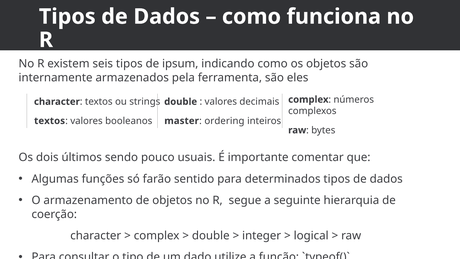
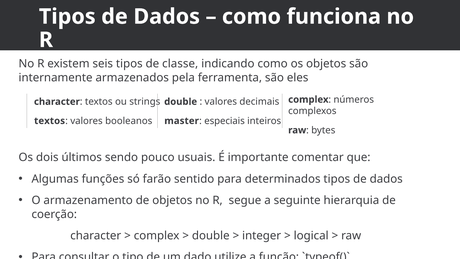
ipsum: ipsum -> classe
ordering: ordering -> especiais
